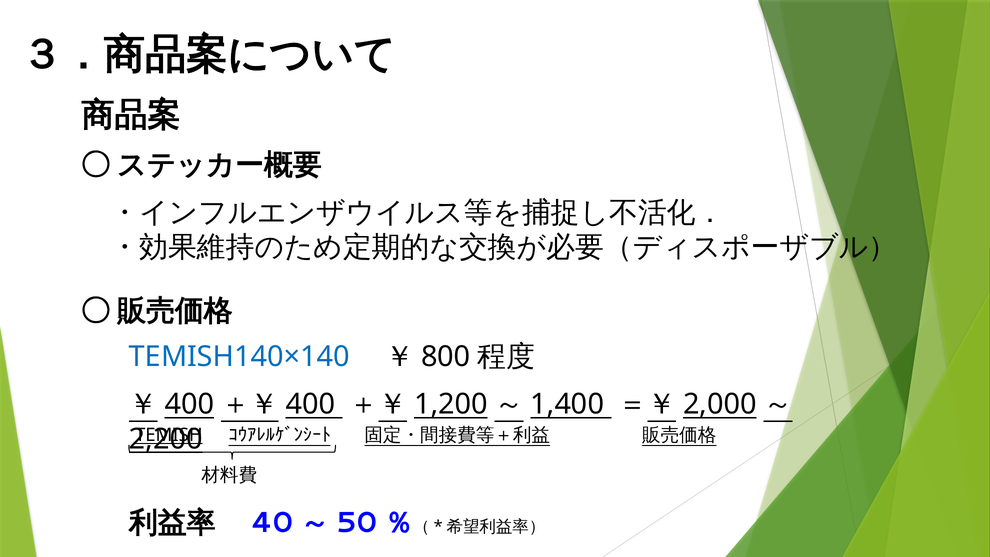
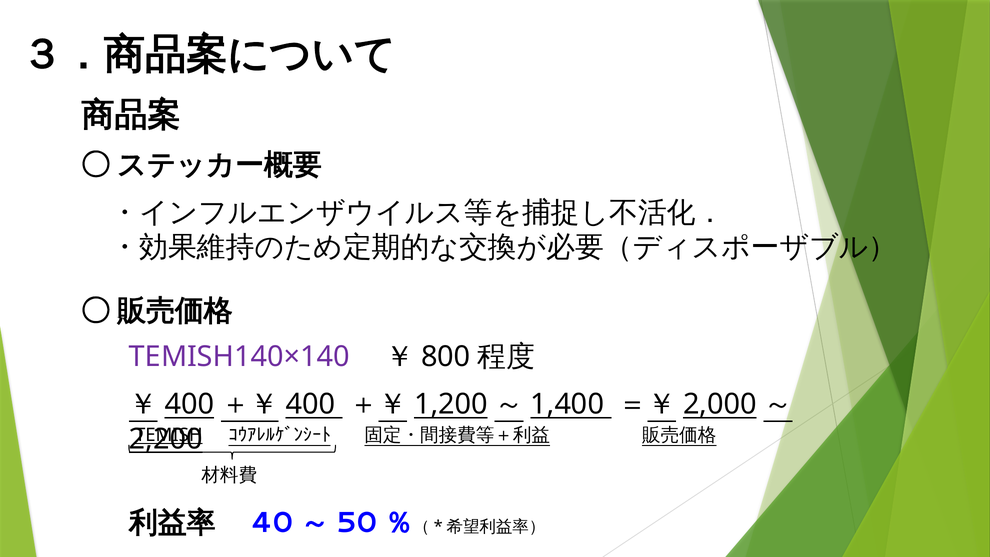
TEMISH140×140 colour: blue -> purple
